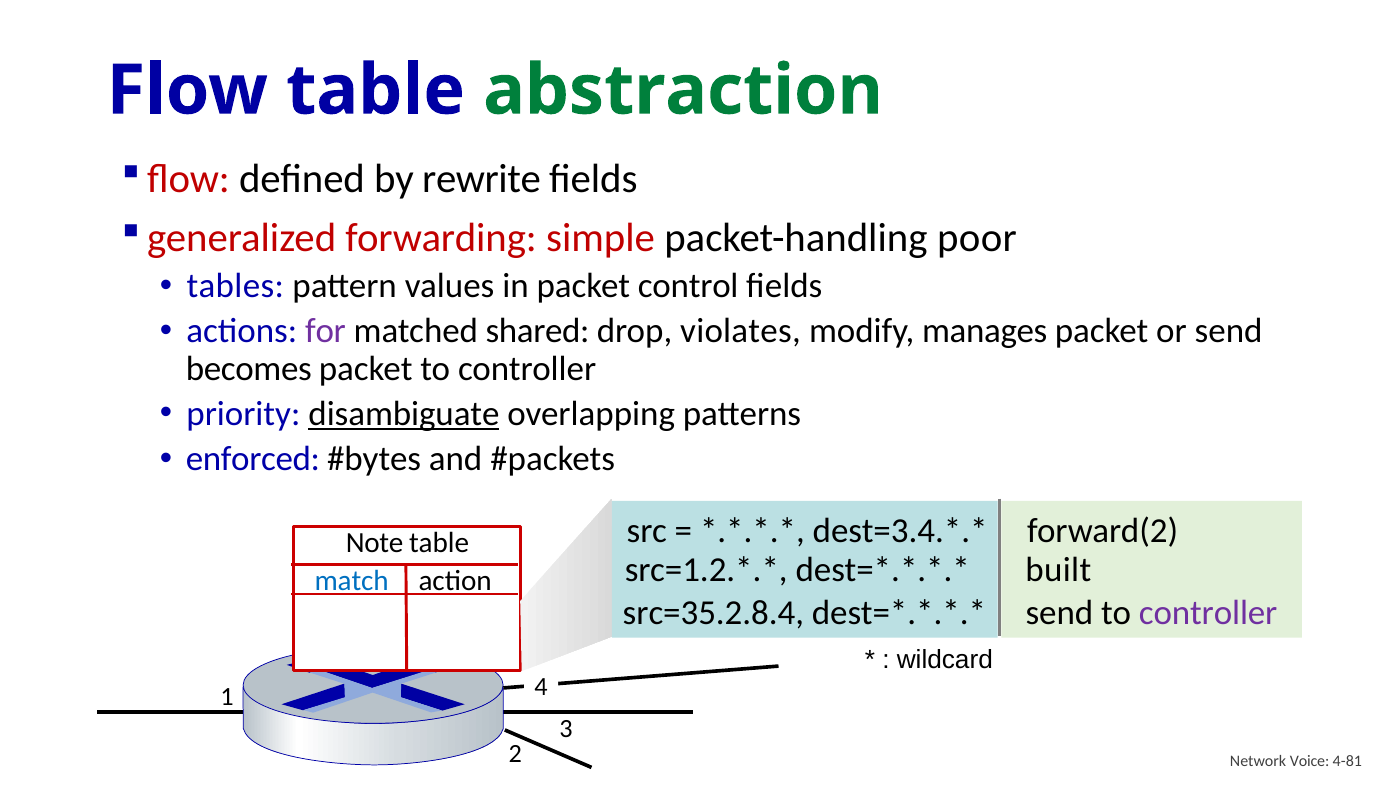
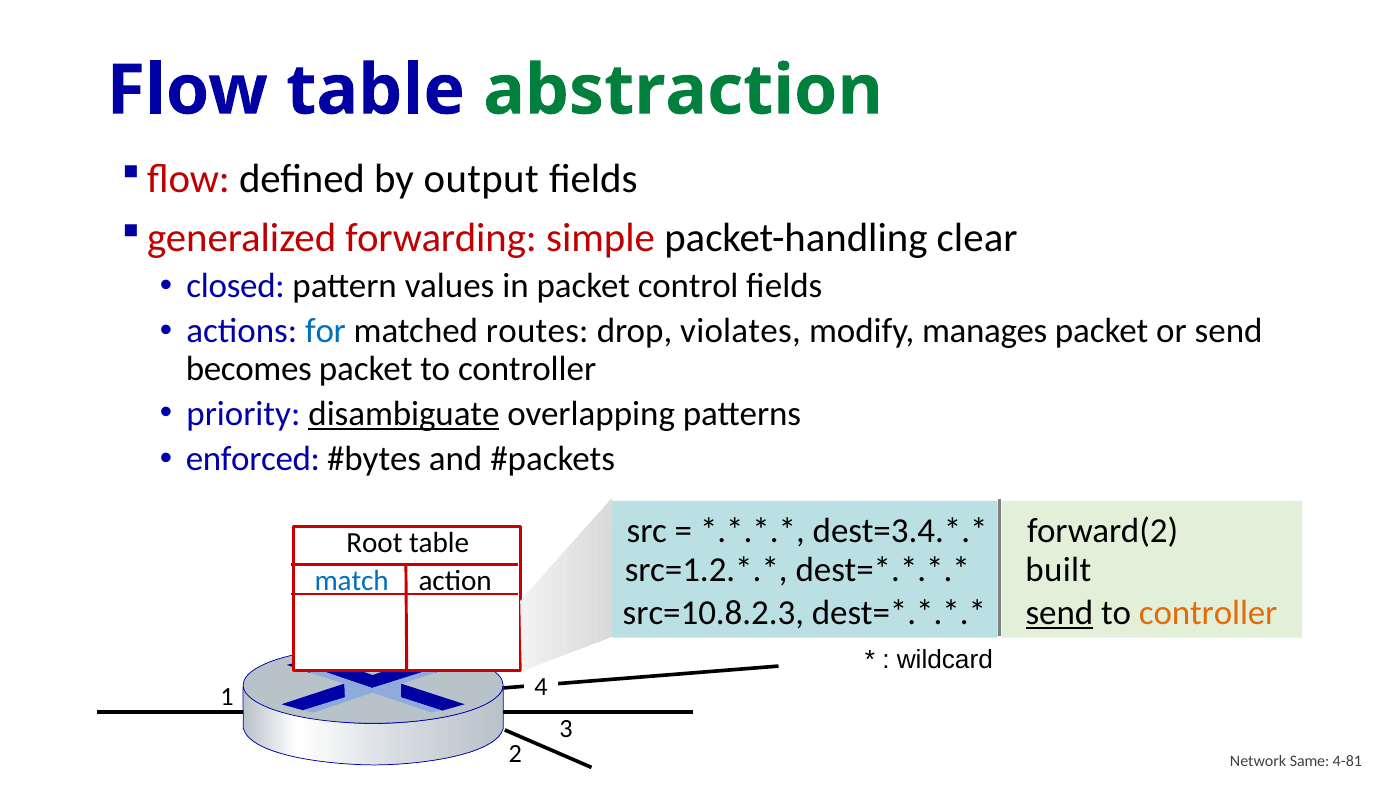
rewrite: rewrite -> output
poor: poor -> clear
tables: tables -> closed
for colour: purple -> blue
shared: shared -> routes
Note: Note -> Root
src=35.2.8.4: src=35.2.8.4 -> src=10.8.2.3
send at (1059, 613) underline: none -> present
controller at (1208, 613) colour: purple -> orange
Voice: Voice -> Same
